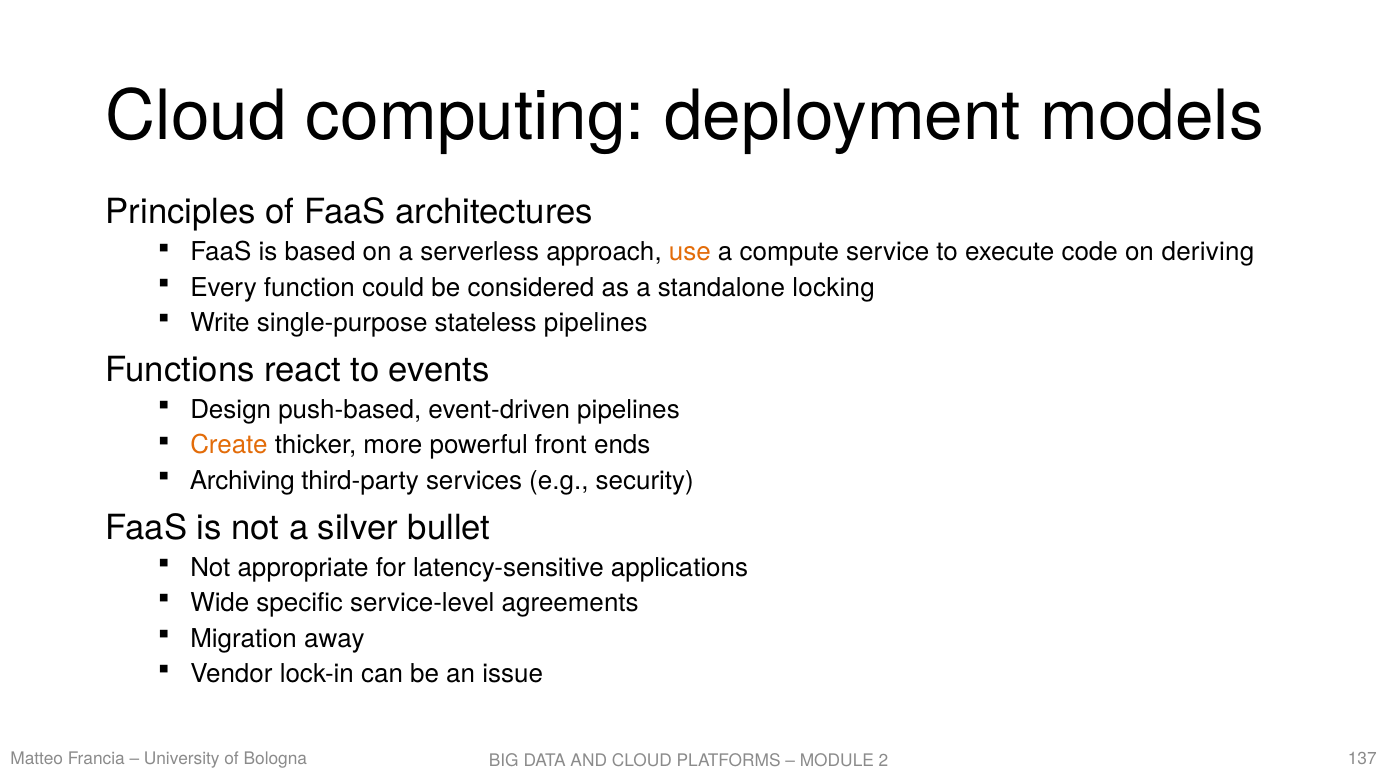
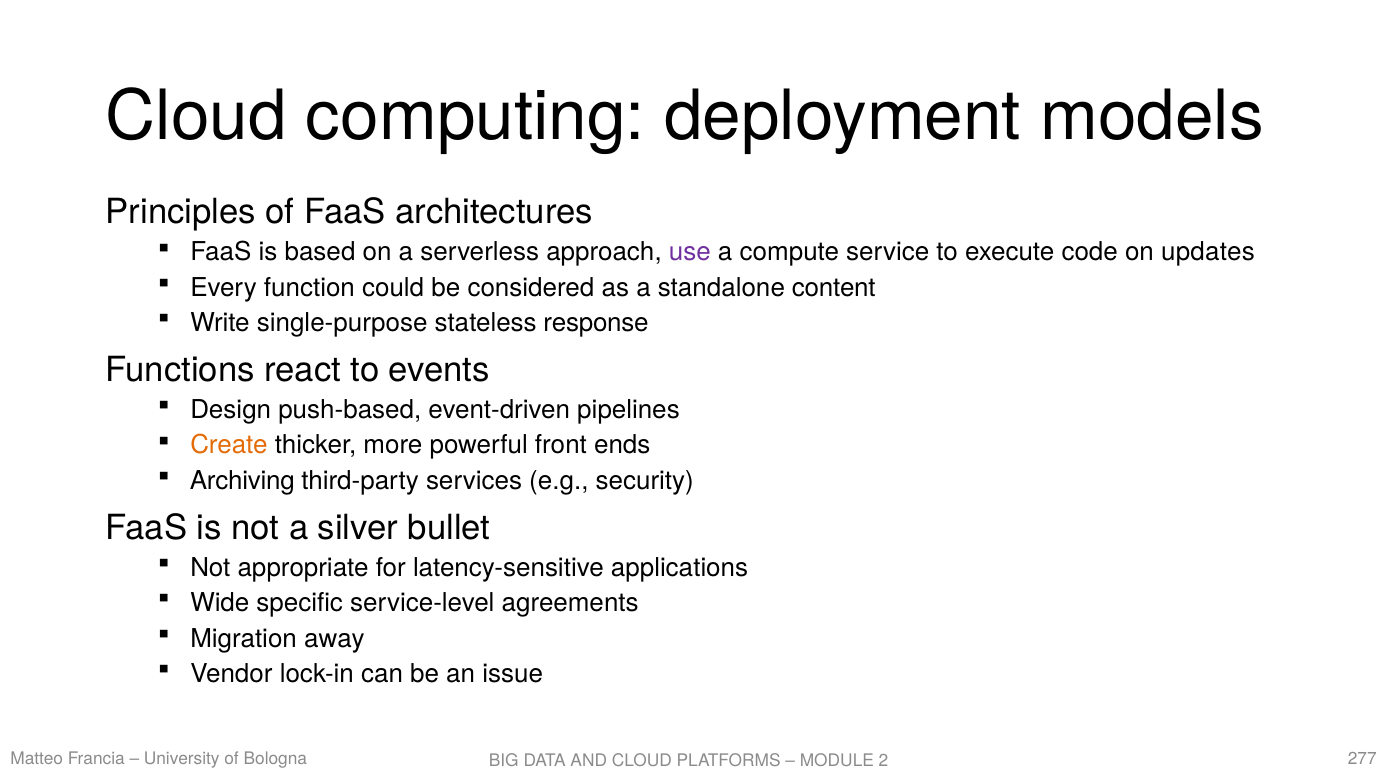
use colour: orange -> purple
deriving: deriving -> updates
locking: locking -> content
stateless pipelines: pipelines -> response
137: 137 -> 277
